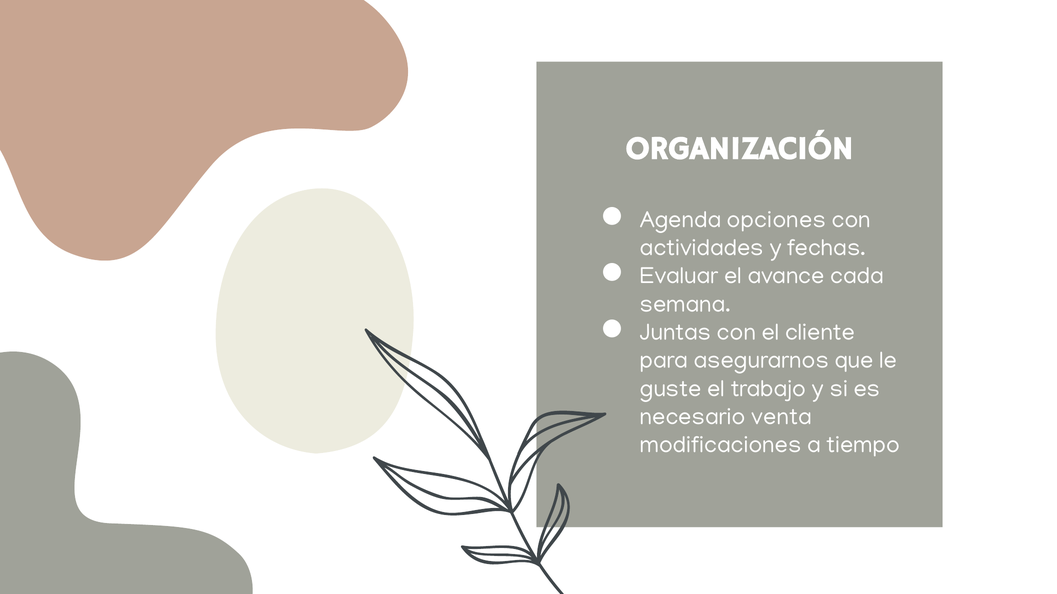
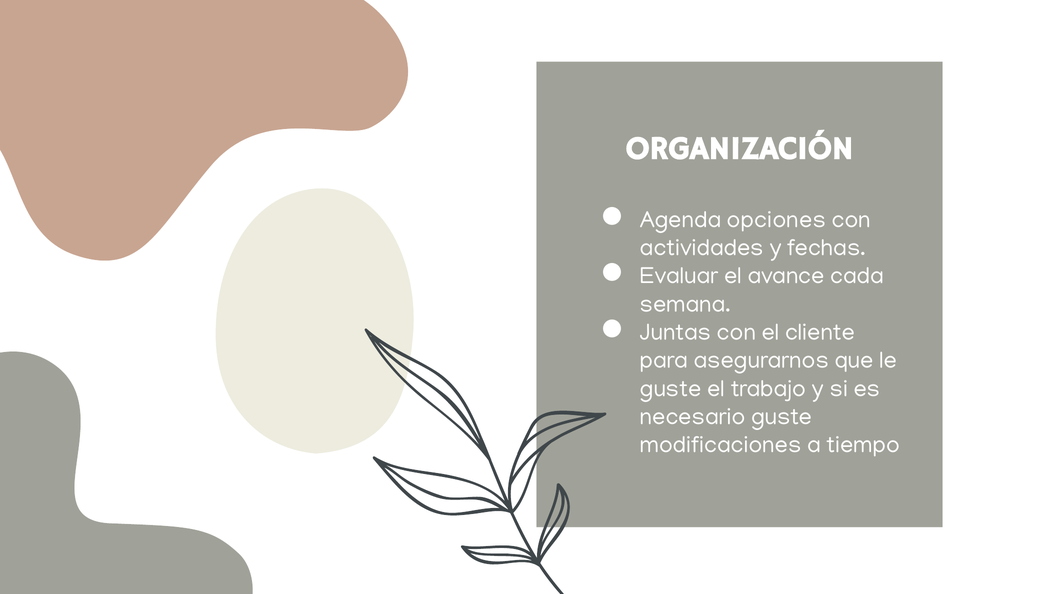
necesario venta: venta -> guste
